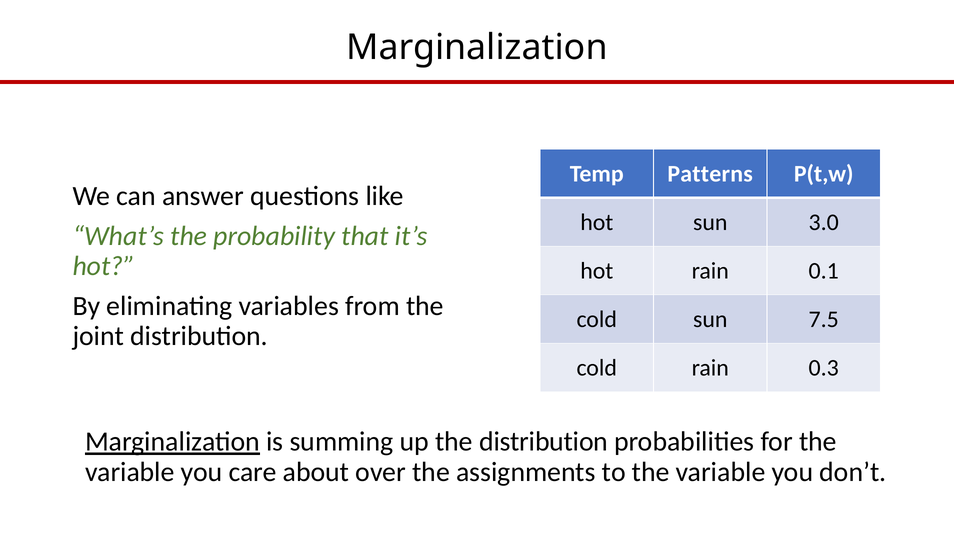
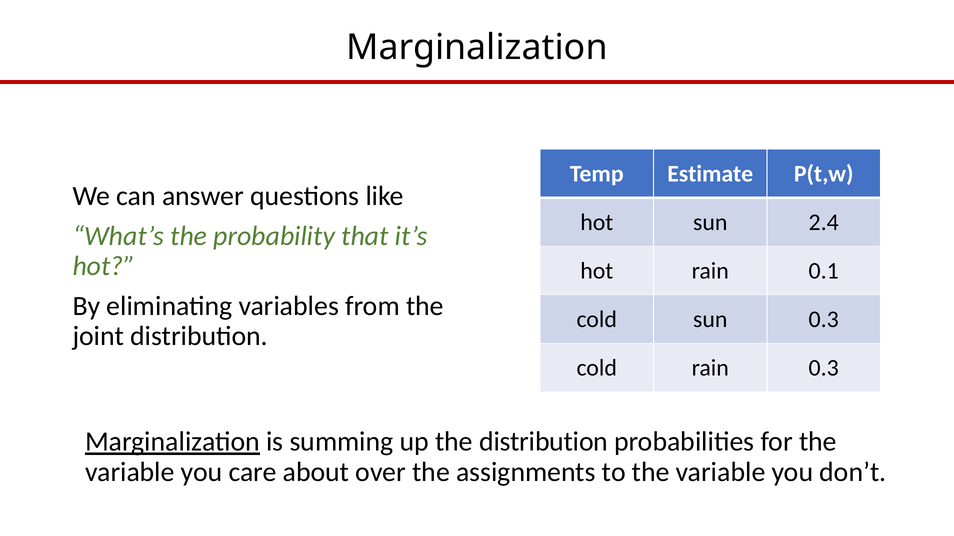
Patterns: Patterns -> Estimate
3.0: 3.0 -> 2.4
sun 7.5: 7.5 -> 0.3
